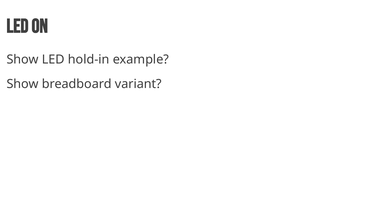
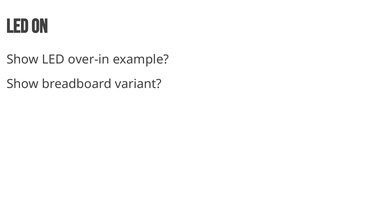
hold-in: hold-in -> over-in
